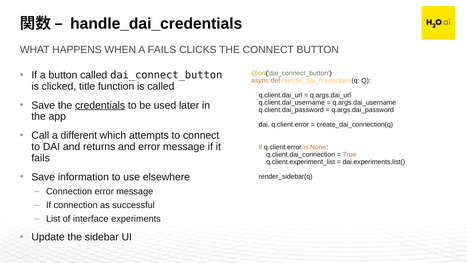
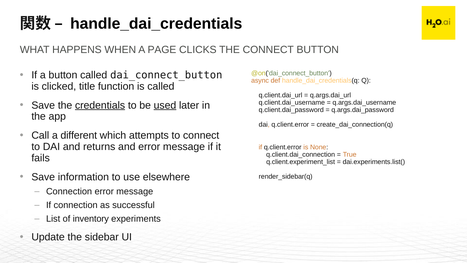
A FAILS: FAILS -> PAGE
used underline: none -> present
interface: interface -> inventory
